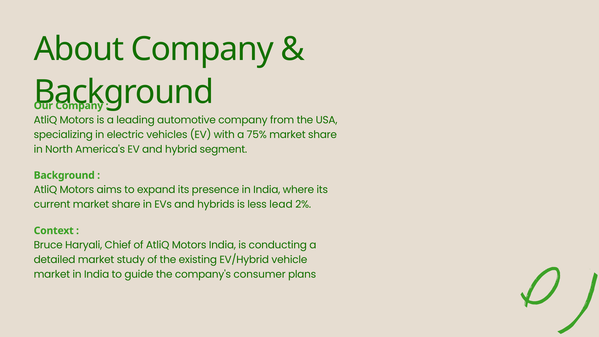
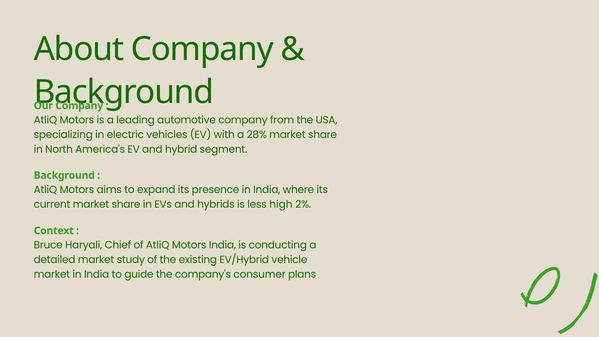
75%: 75% -> 28%
lead: lead -> high
